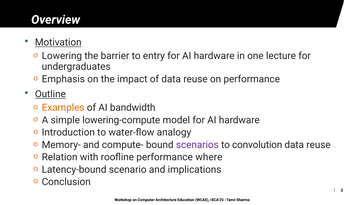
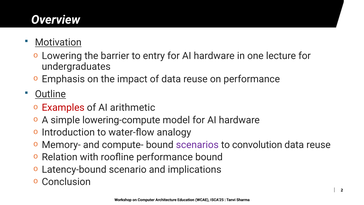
Examples colour: orange -> red
bandwidth: bandwidth -> arithmetic
performance where: where -> bound
